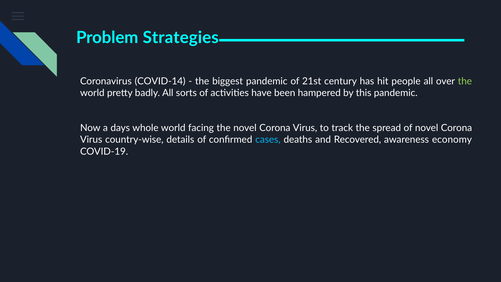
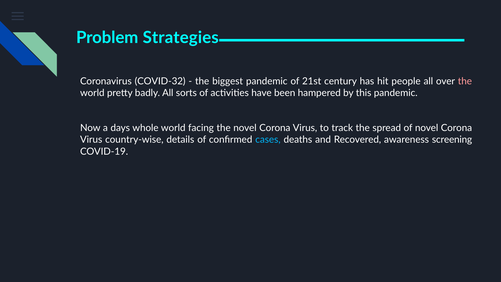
COVID-14: COVID-14 -> COVID-32
the at (465, 81) colour: light green -> pink
economy: economy -> screening
